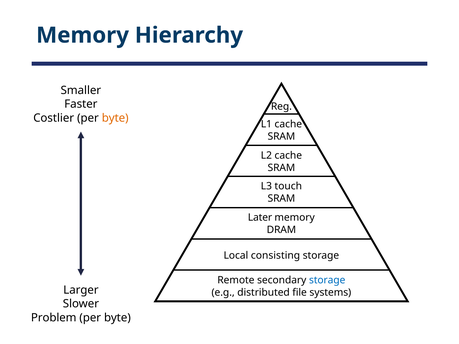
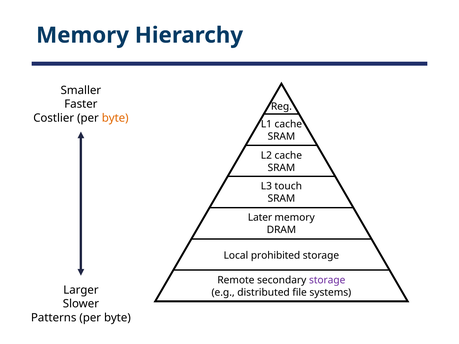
consisting: consisting -> prohibited
storage at (327, 280) colour: blue -> purple
Problem: Problem -> Patterns
